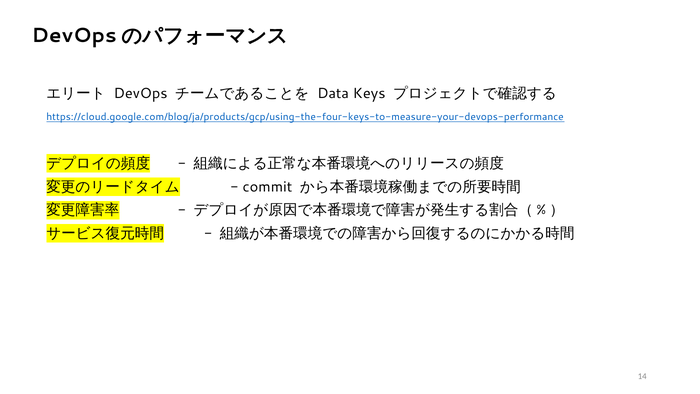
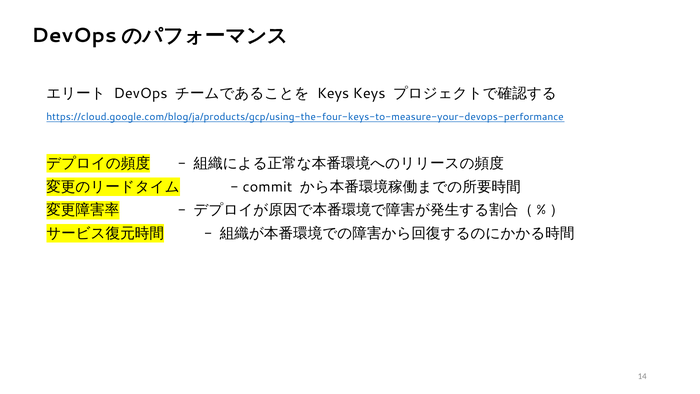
Data at (333, 93): Data -> Keys
